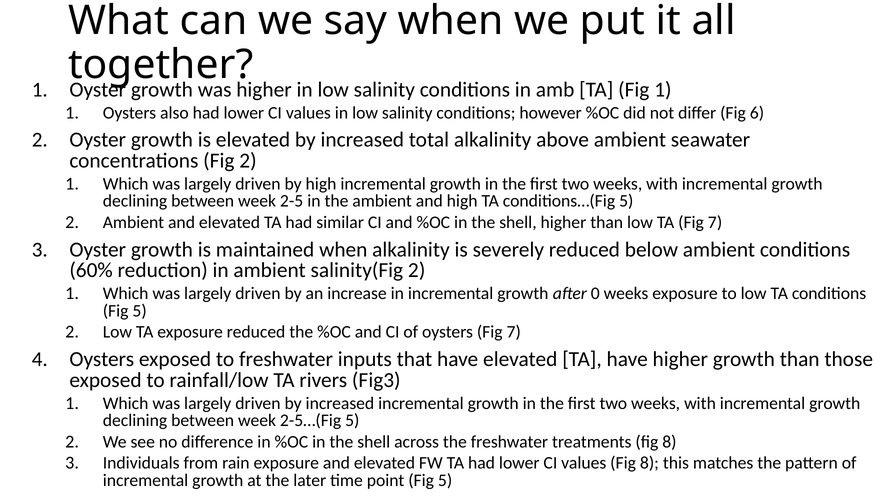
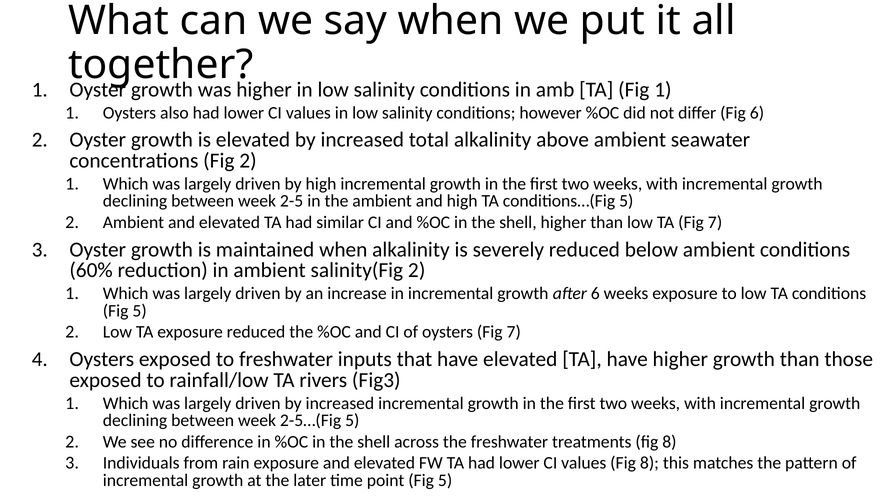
after 0: 0 -> 6
